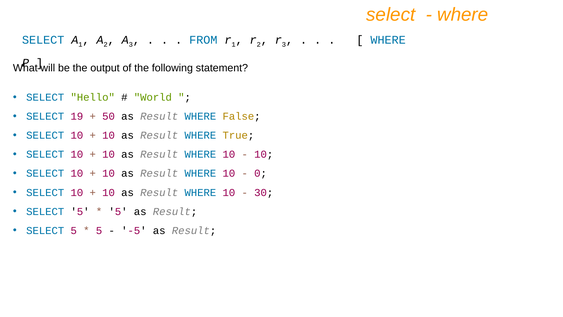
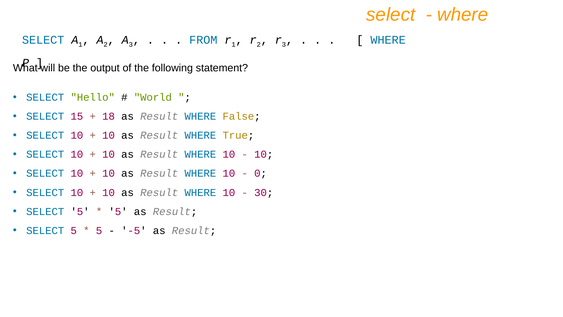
19: 19 -> 15
50: 50 -> 18
